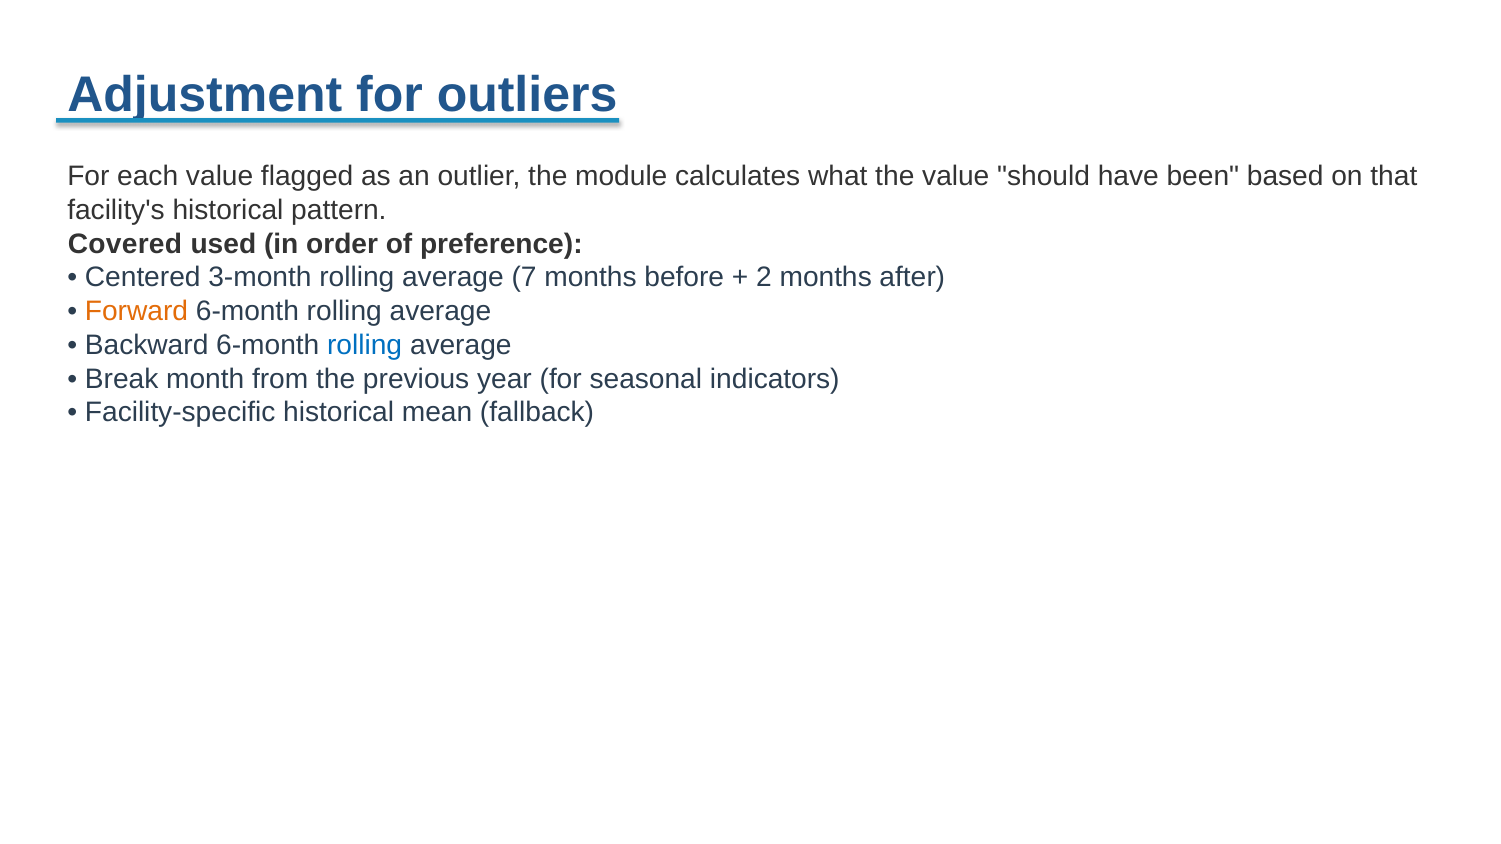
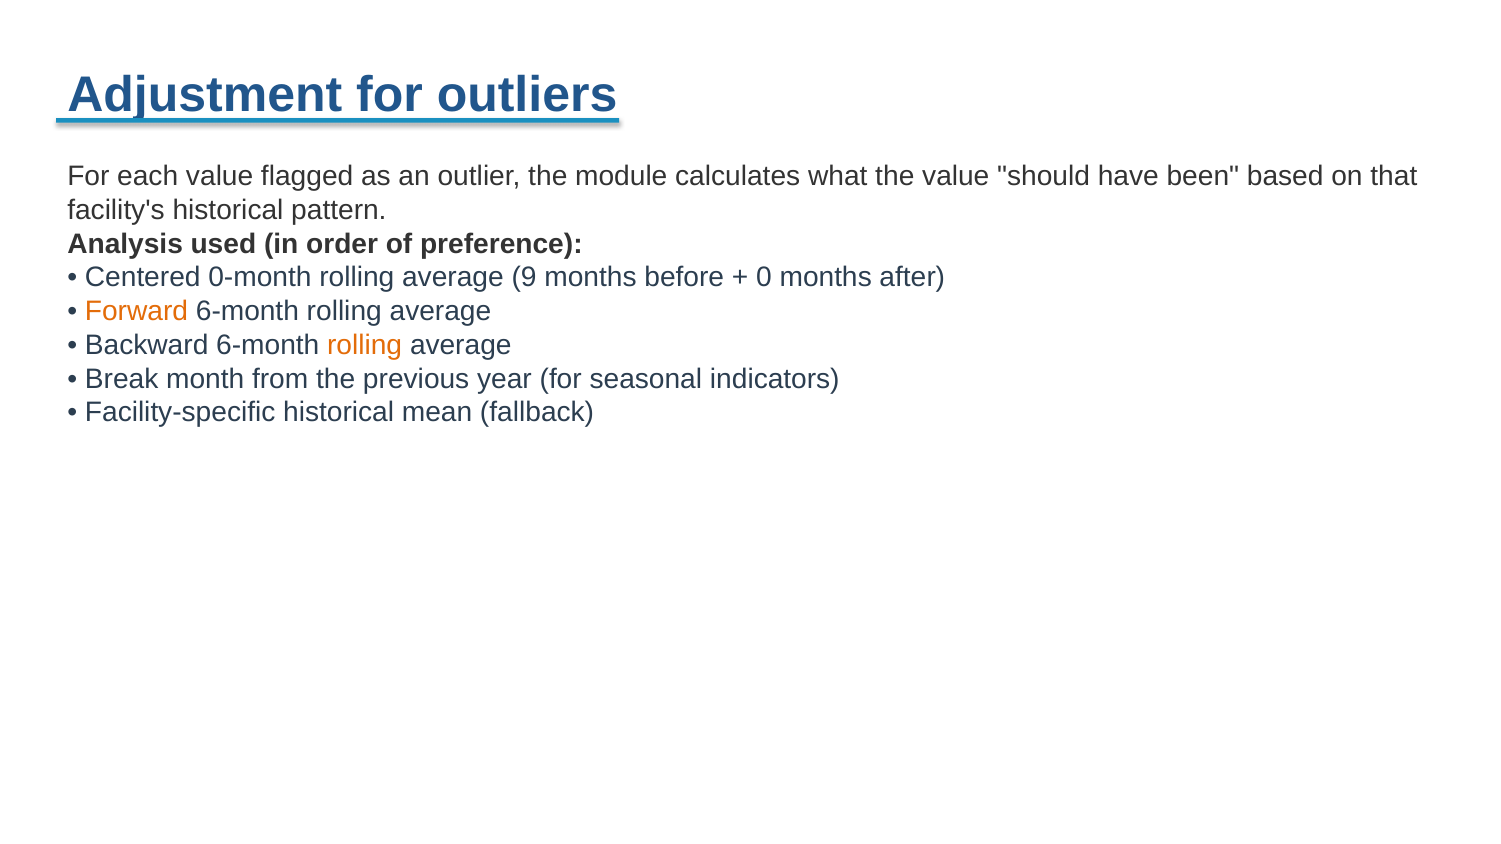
Covered: Covered -> Analysis
3-month: 3-month -> 0-month
7: 7 -> 9
2: 2 -> 0
rolling at (365, 345) colour: blue -> orange
